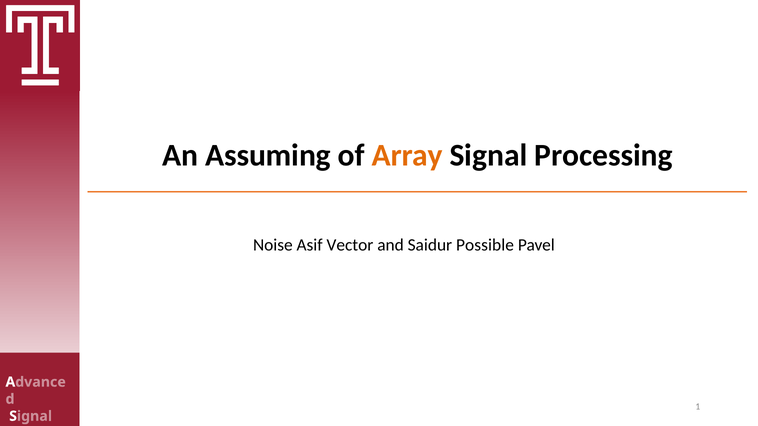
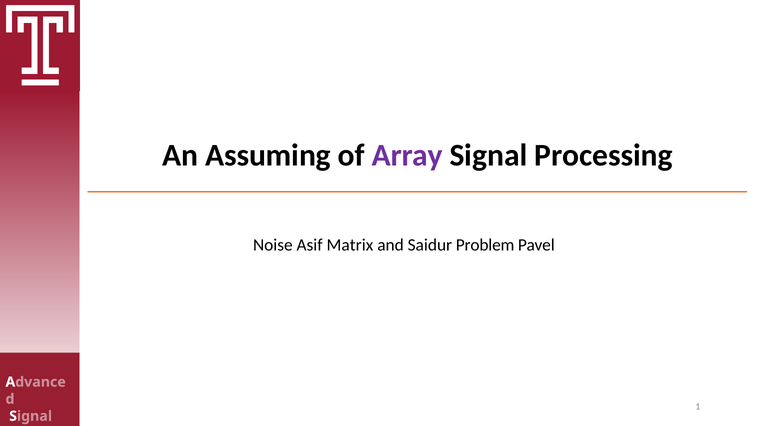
Array colour: orange -> purple
Vector: Vector -> Matrix
Possible: Possible -> Problem
